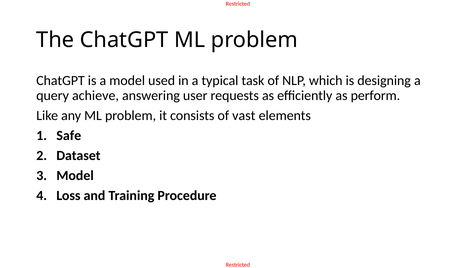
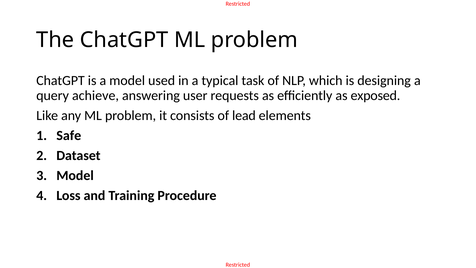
perform: perform -> exposed
vast: vast -> lead
